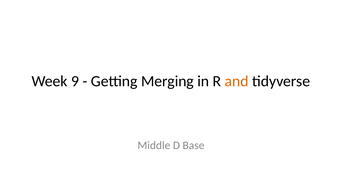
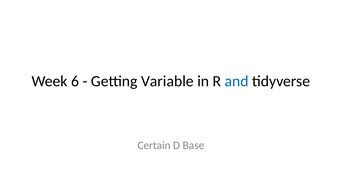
9: 9 -> 6
Merging: Merging -> Variable
and colour: orange -> blue
Middle: Middle -> Certain
